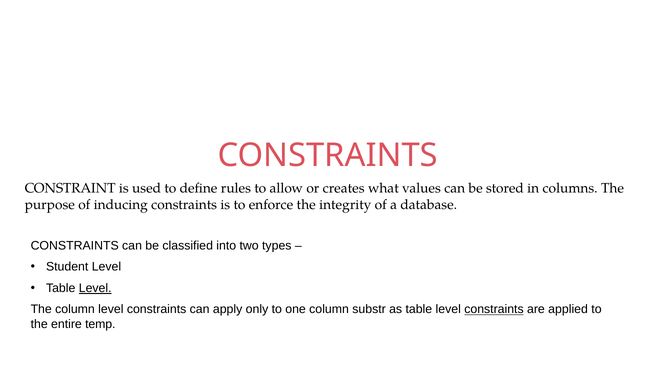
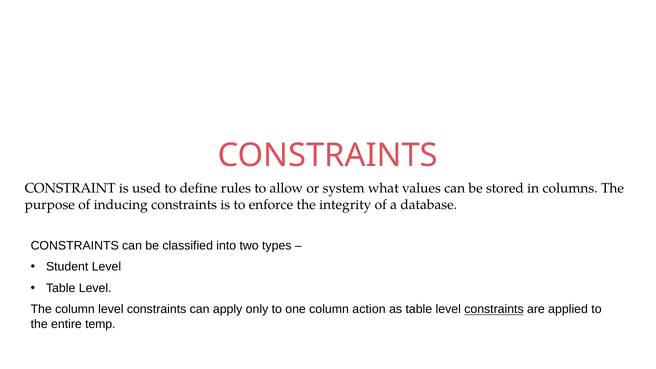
creates: creates -> system
Level at (95, 288) underline: present -> none
substr: substr -> action
